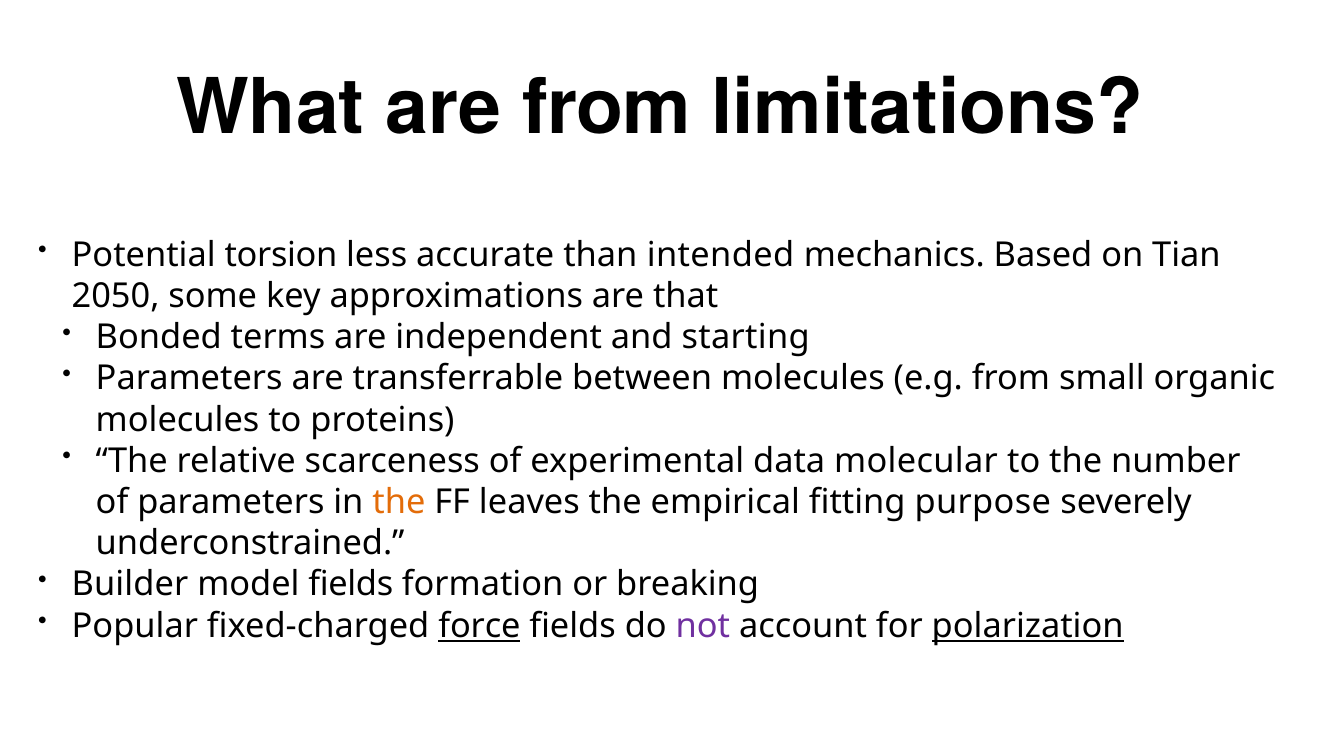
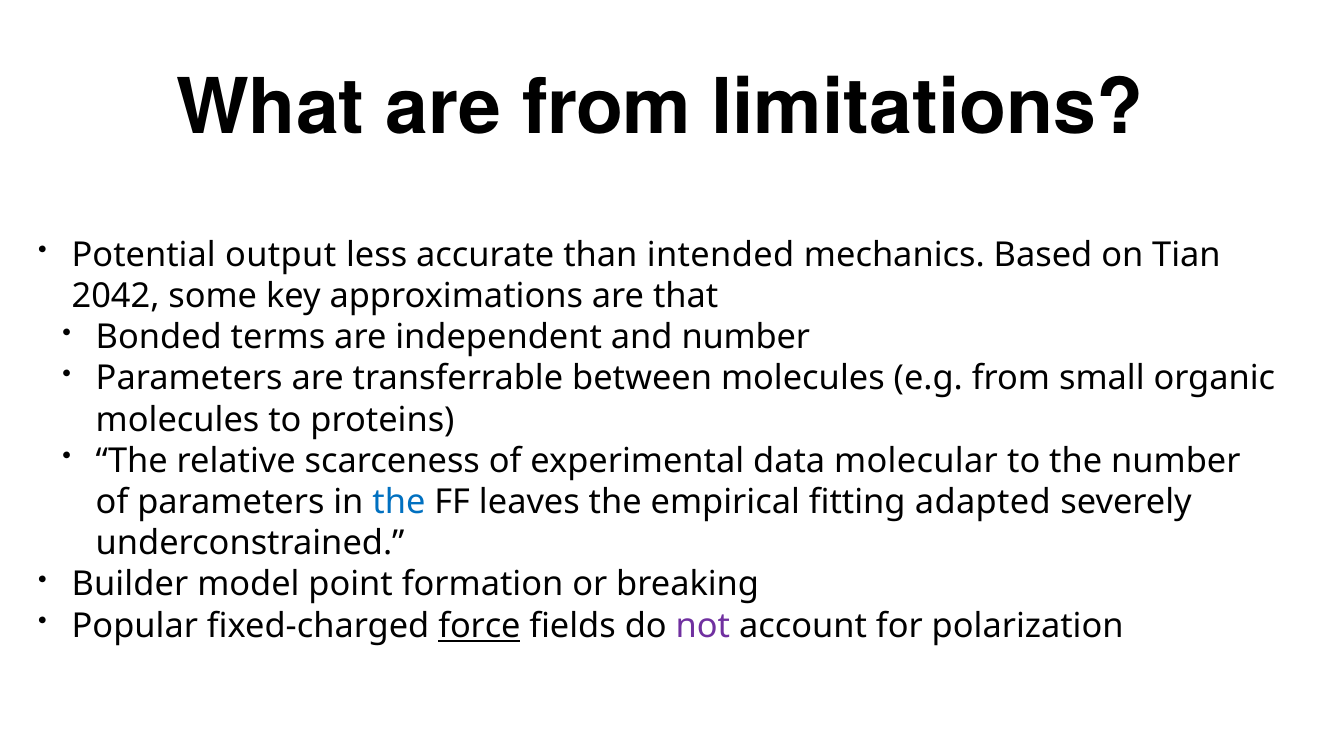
torsion: torsion -> output
2050: 2050 -> 2042
and starting: starting -> number
the at (399, 503) colour: orange -> blue
purpose: purpose -> adapted
model fields: fields -> point
polarization underline: present -> none
